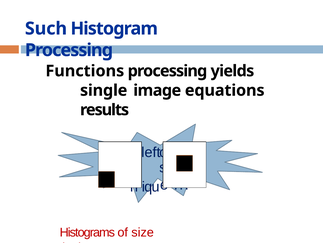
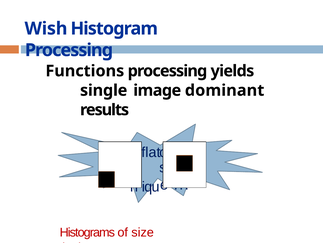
Such: Such -> Wish
equations: equations -> dominant
left: left -> flat
